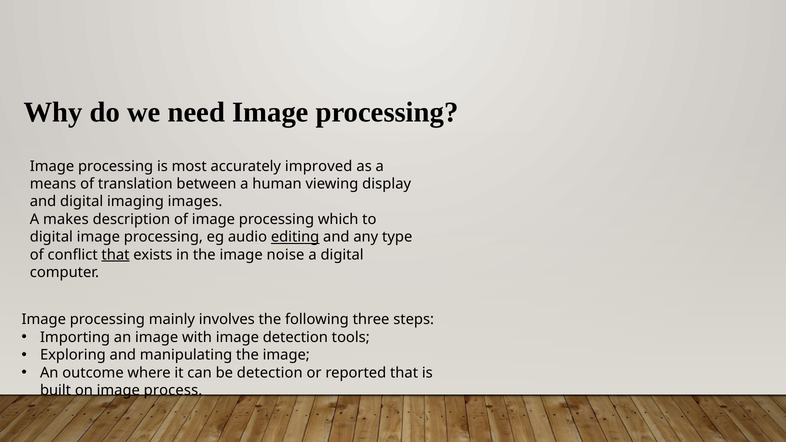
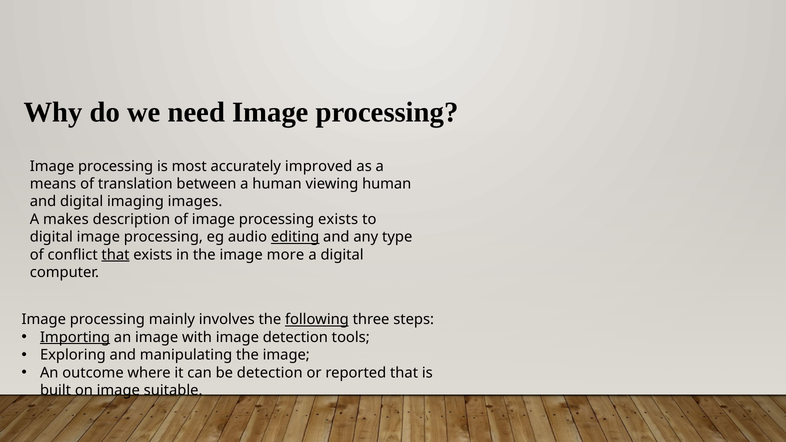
viewing display: display -> human
processing which: which -> exists
noise: noise -> more
following underline: none -> present
Importing underline: none -> present
process: process -> suitable
